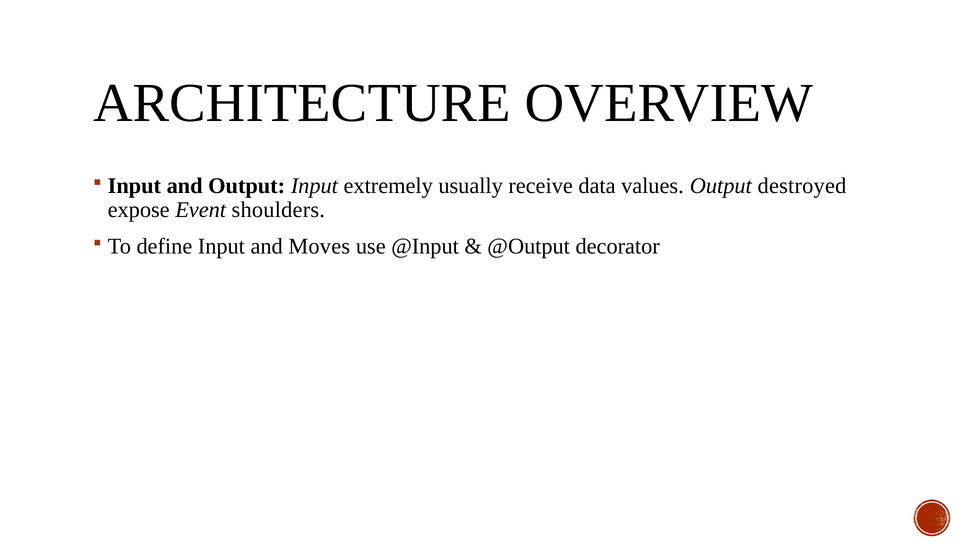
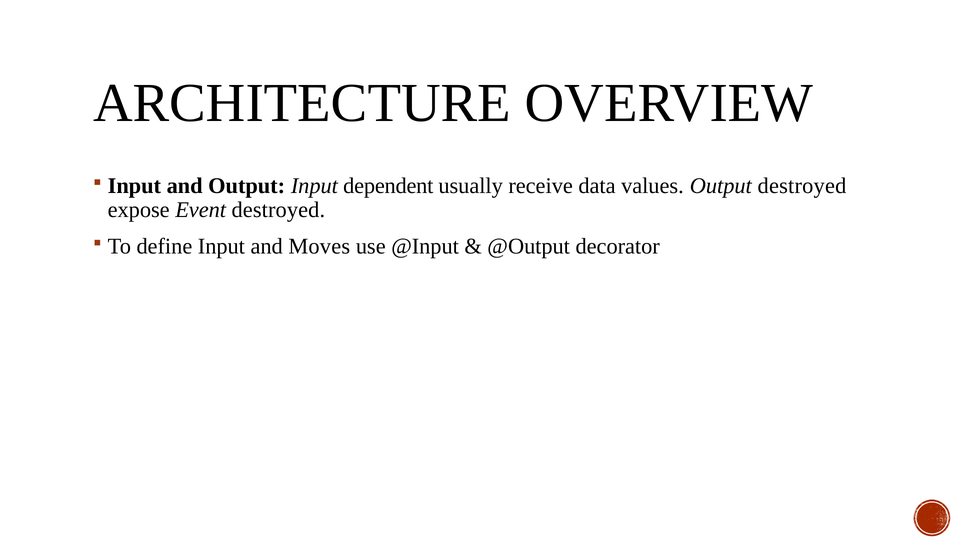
extremely: extremely -> dependent
Event shoulders: shoulders -> destroyed
